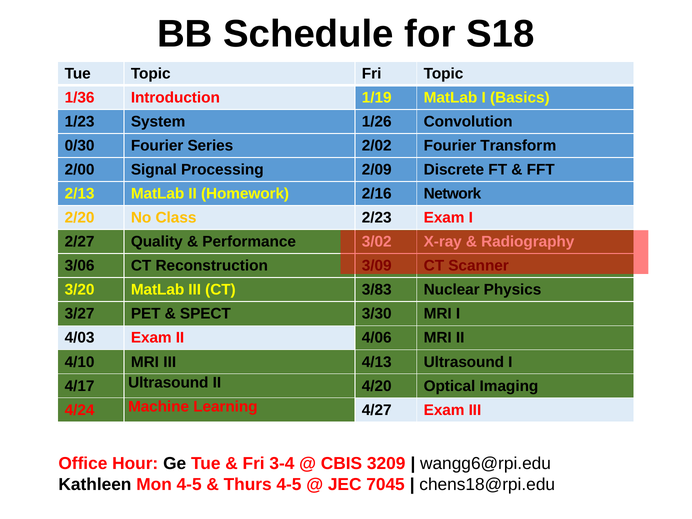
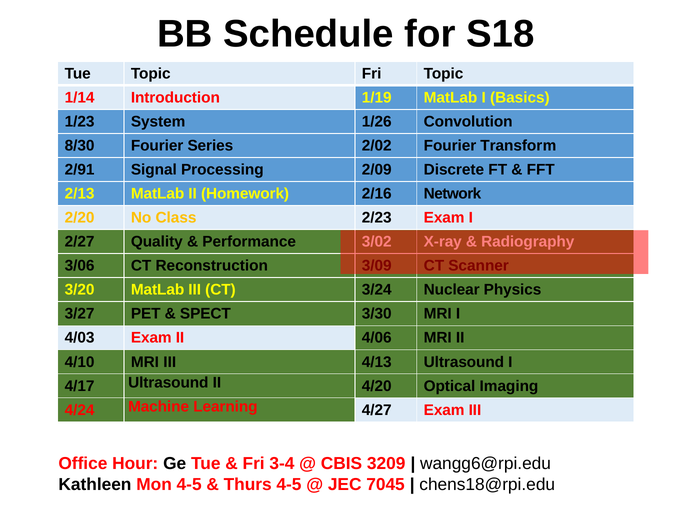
1/36: 1/36 -> 1/14
0/30: 0/30 -> 8/30
2/00: 2/00 -> 2/91
3/83: 3/83 -> 3/24
